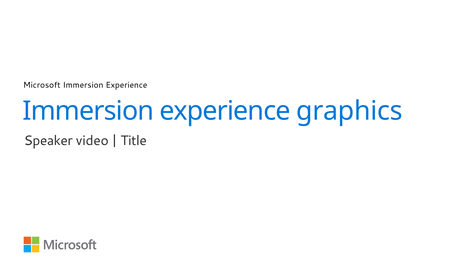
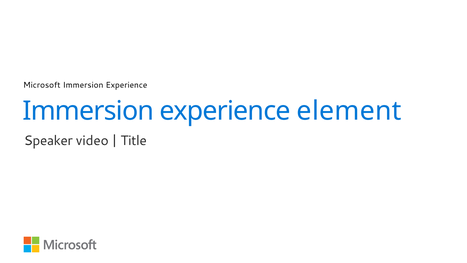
graphics: graphics -> element
